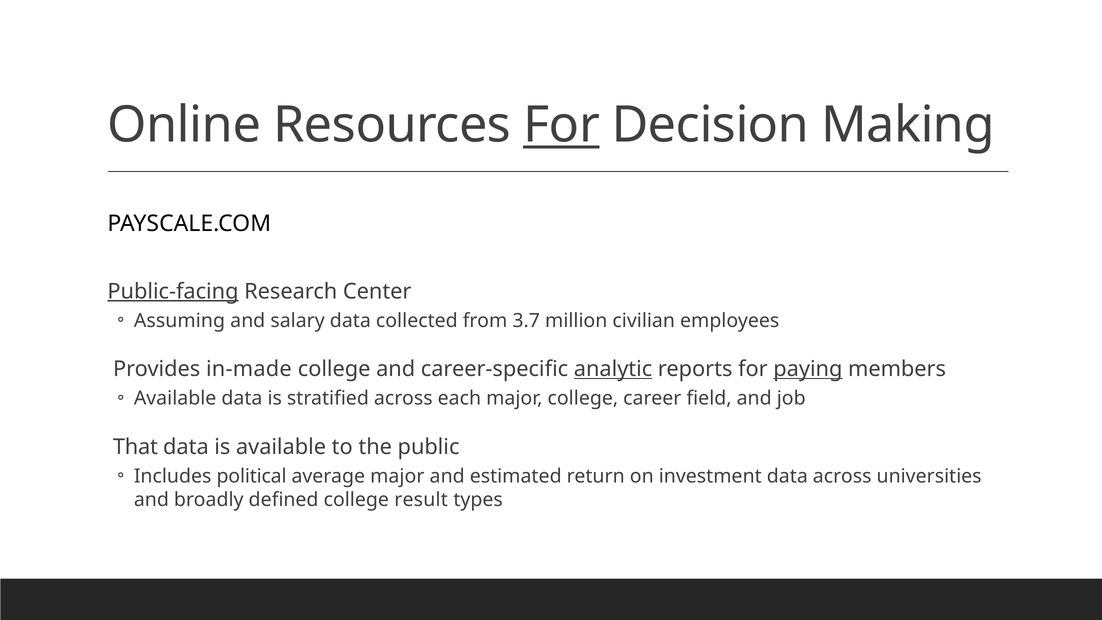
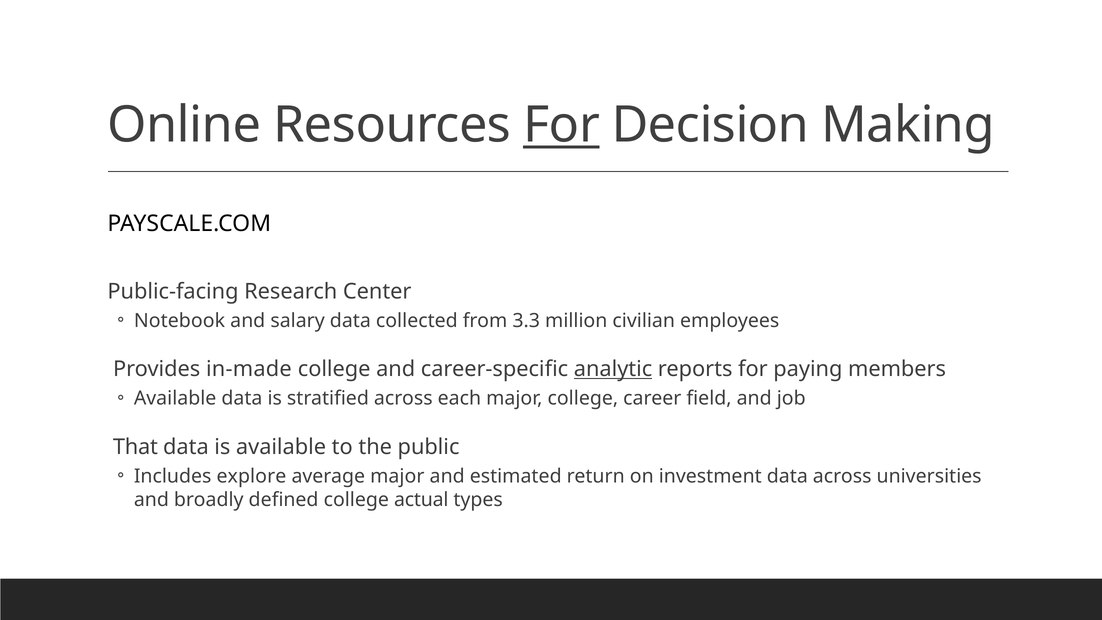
Public-facing underline: present -> none
Assuming: Assuming -> Notebook
3.7: 3.7 -> 3.3
paying underline: present -> none
political: political -> explore
result: result -> actual
